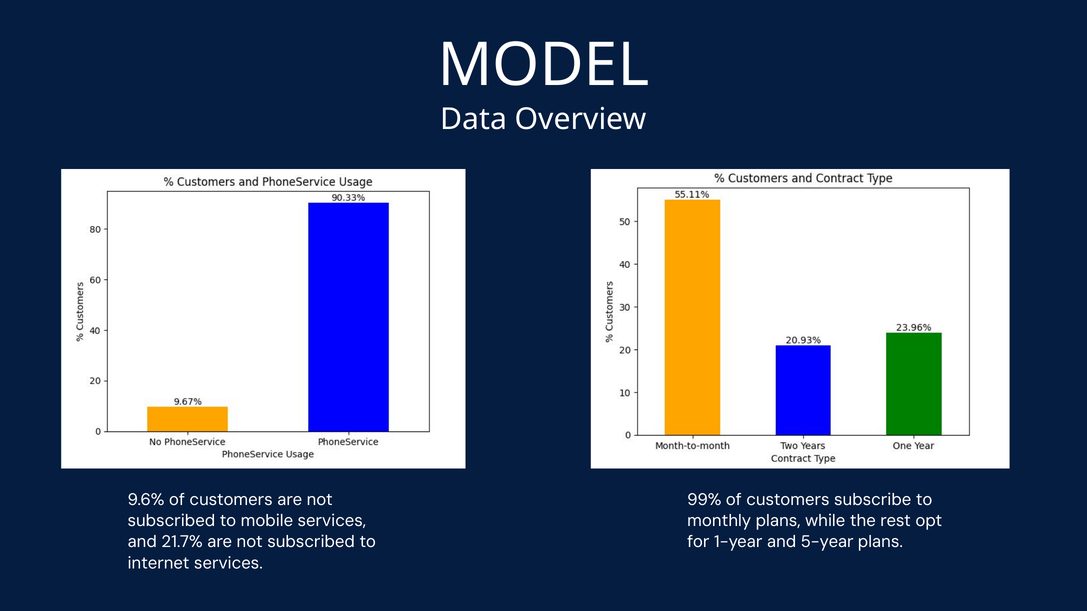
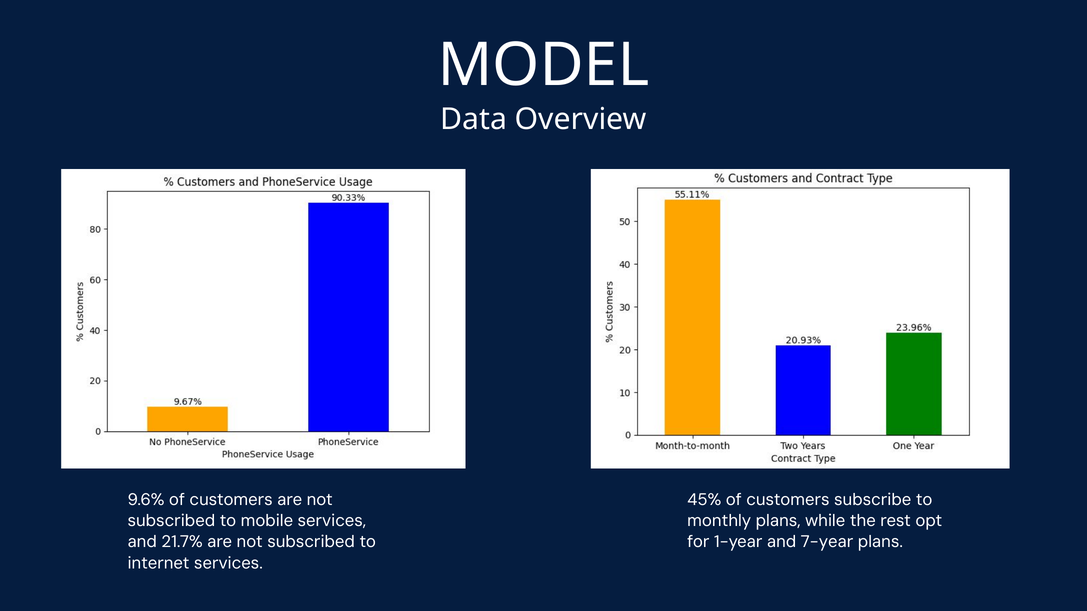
99%: 99% -> 45%
5-year: 5-year -> 7-year
